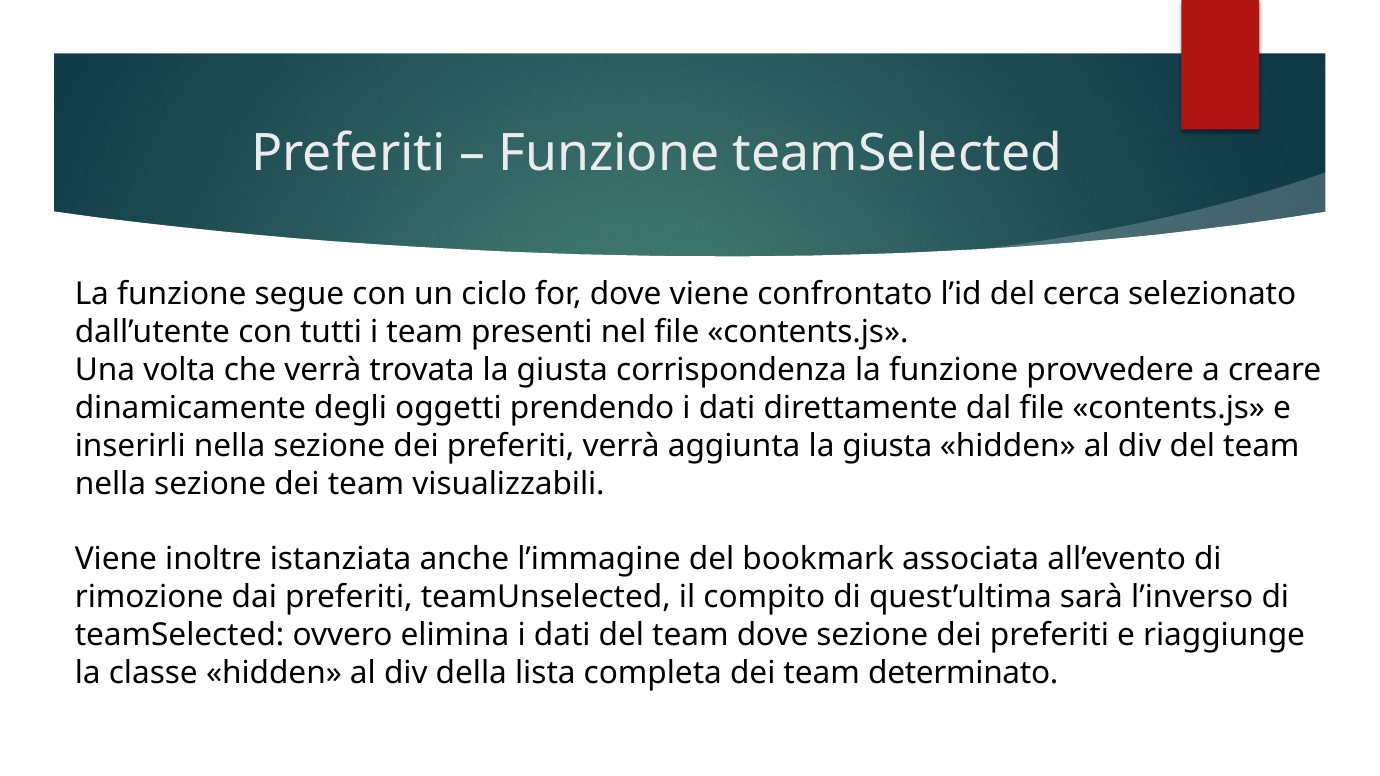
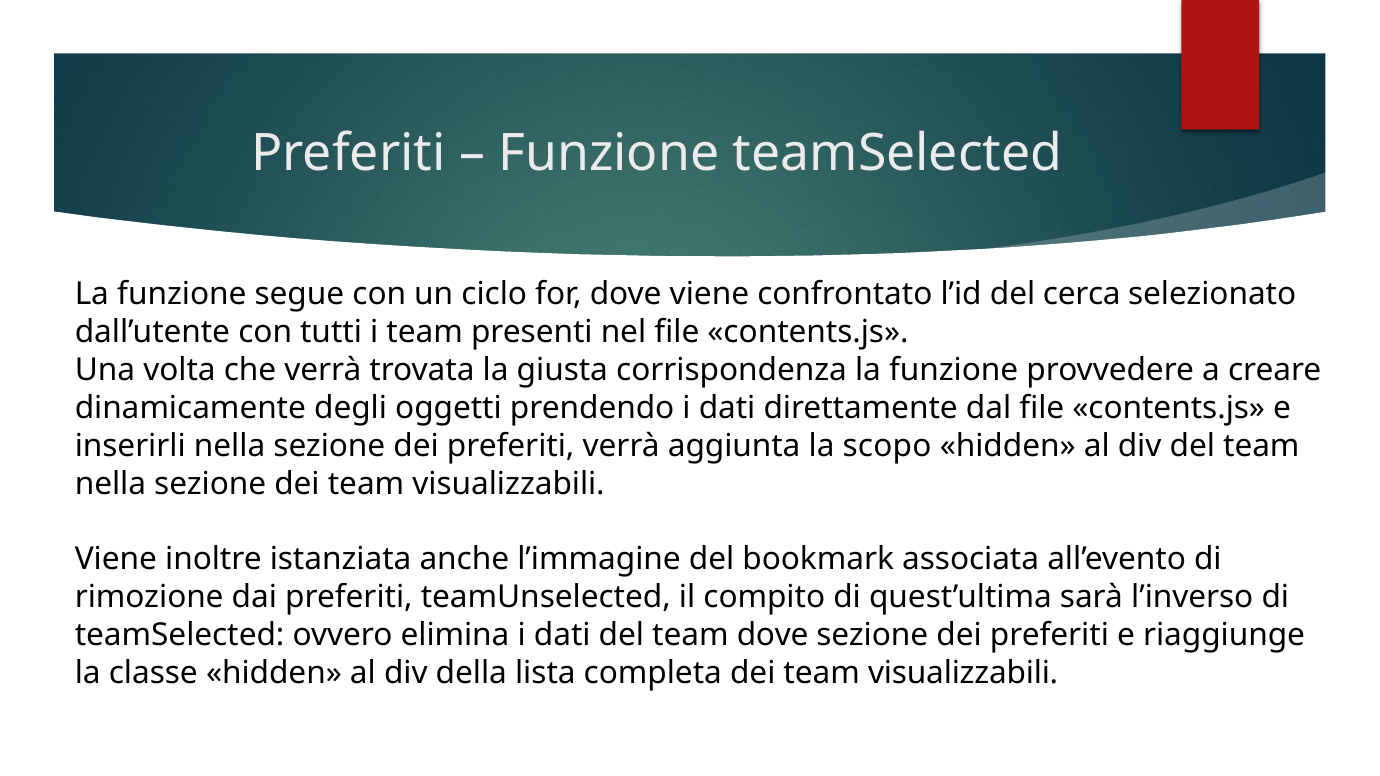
aggiunta la giusta: giusta -> scopo
completa dei team determinato: determinato -> visualizzabili
